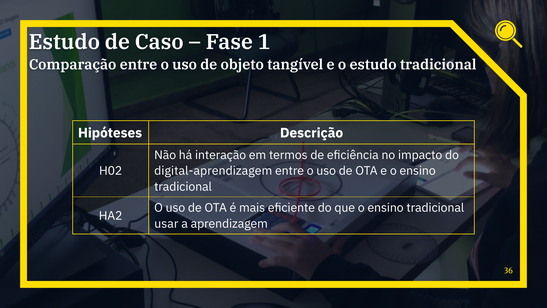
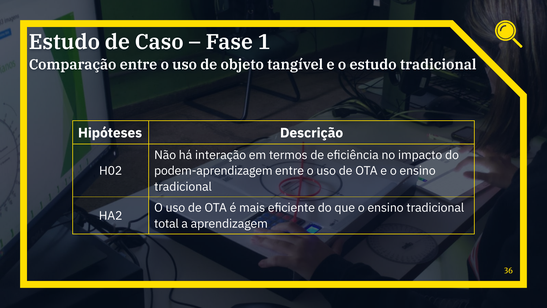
digital-aprendizagem: digital-aprendizagem -> podem-aprendizagem
usar: usar -> total
